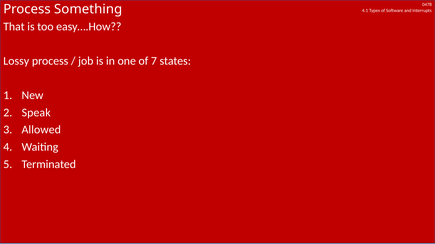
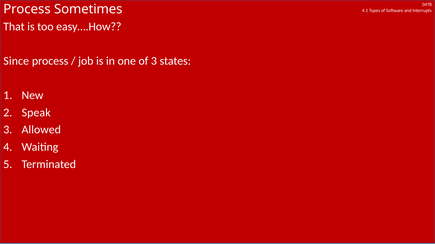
Something: Something -> Sometimes
Lossy: Lossy -> Since
of 7: 7 -> 3
